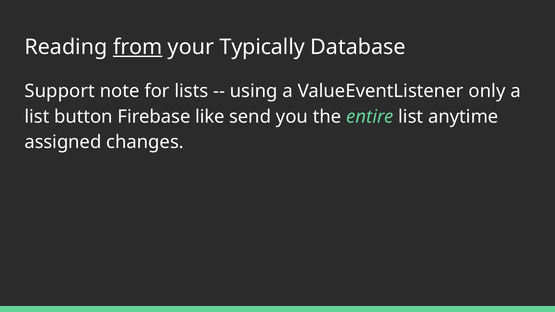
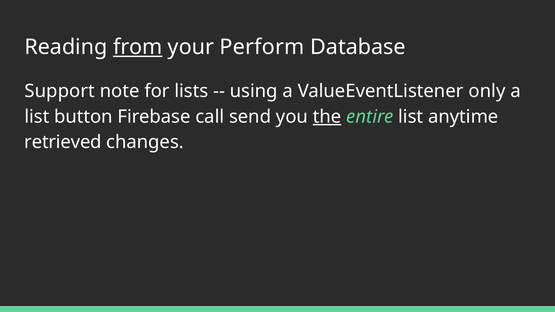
Typically: Typically -> Perform
like: like -> call
the underline: none -> present
assigned: assigned -> retrieved
